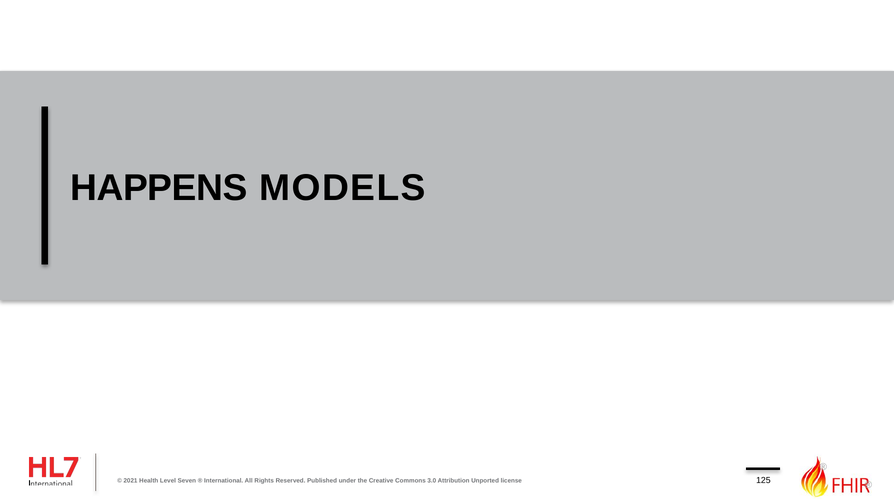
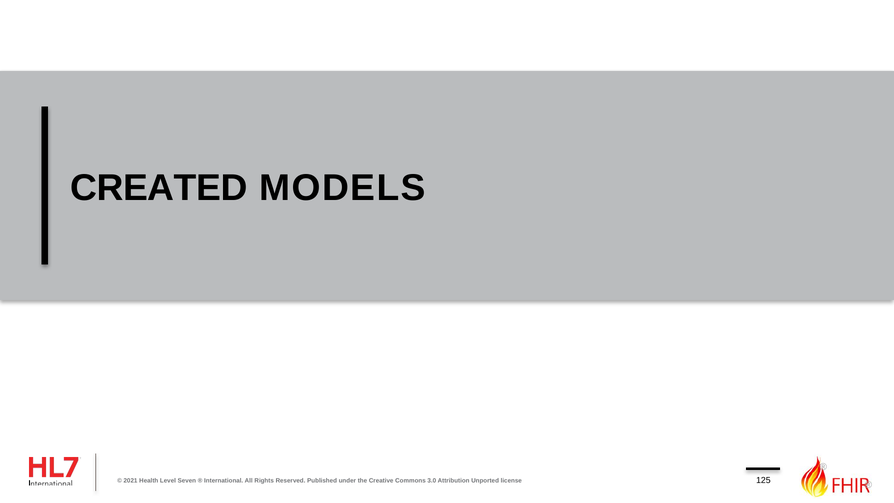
HAPPENS: HAPPENS -> CREATED
